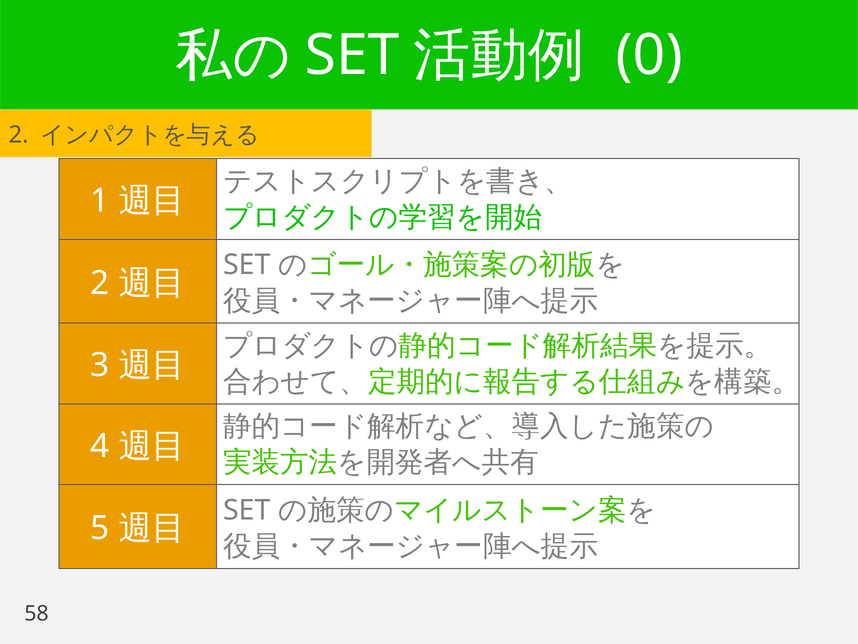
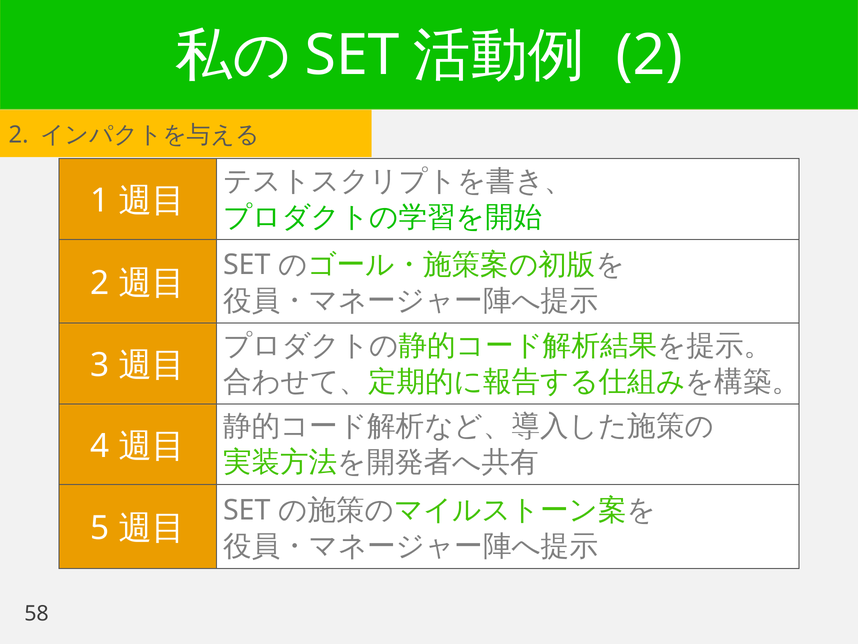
0 at (649, 55): 0 -> 2
